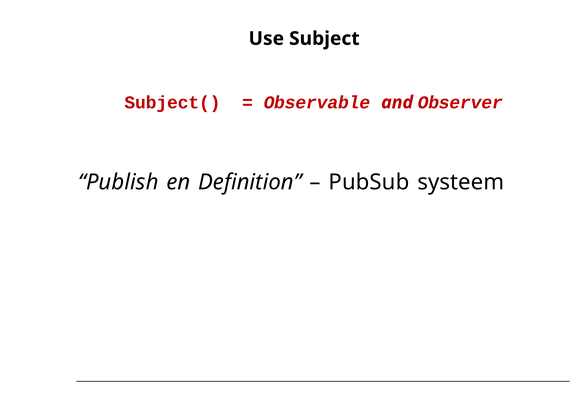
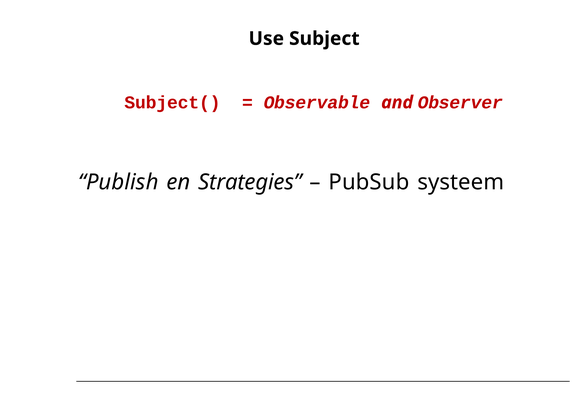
Definition: Definition -> Strategies
